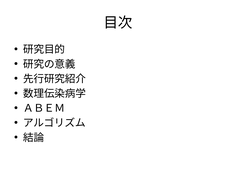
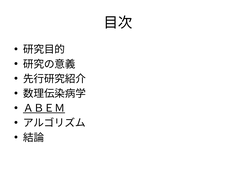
ＡＢＥＭ underline: none -> present
